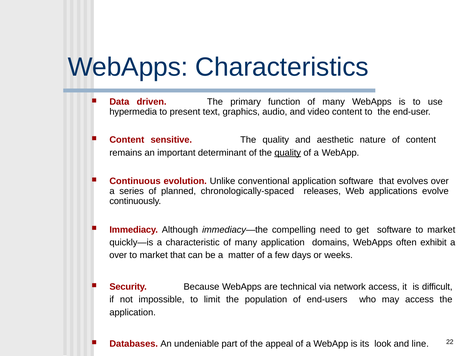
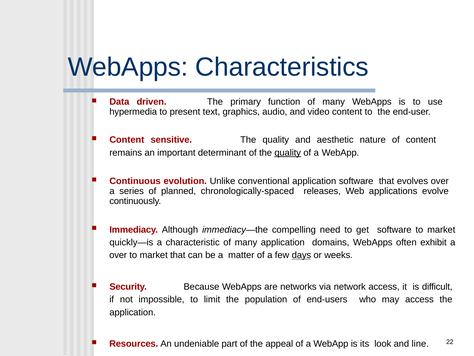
days underline: none -> present
technical: technical -> networks
Databases: Databases -> Resources
